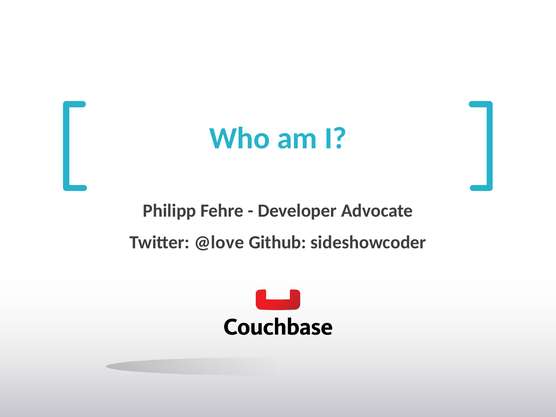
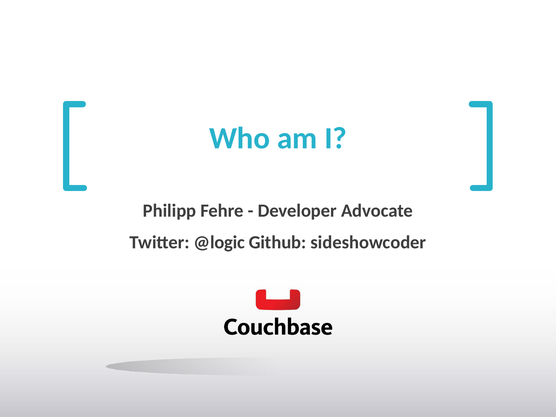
@love: @love -> @logic
